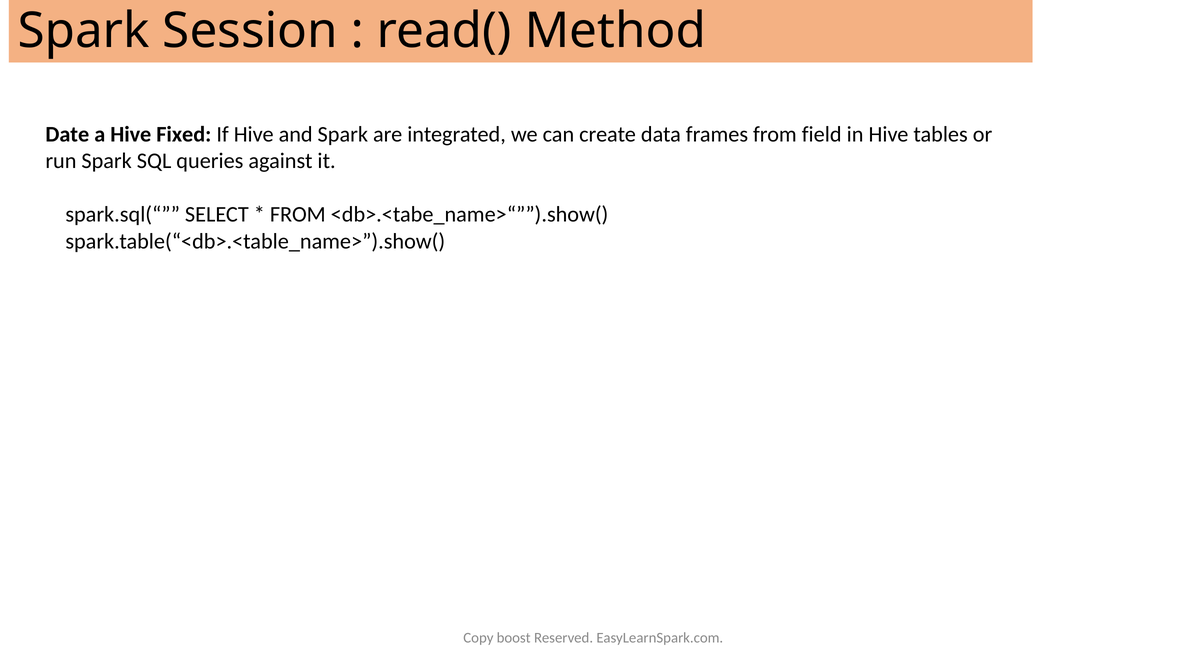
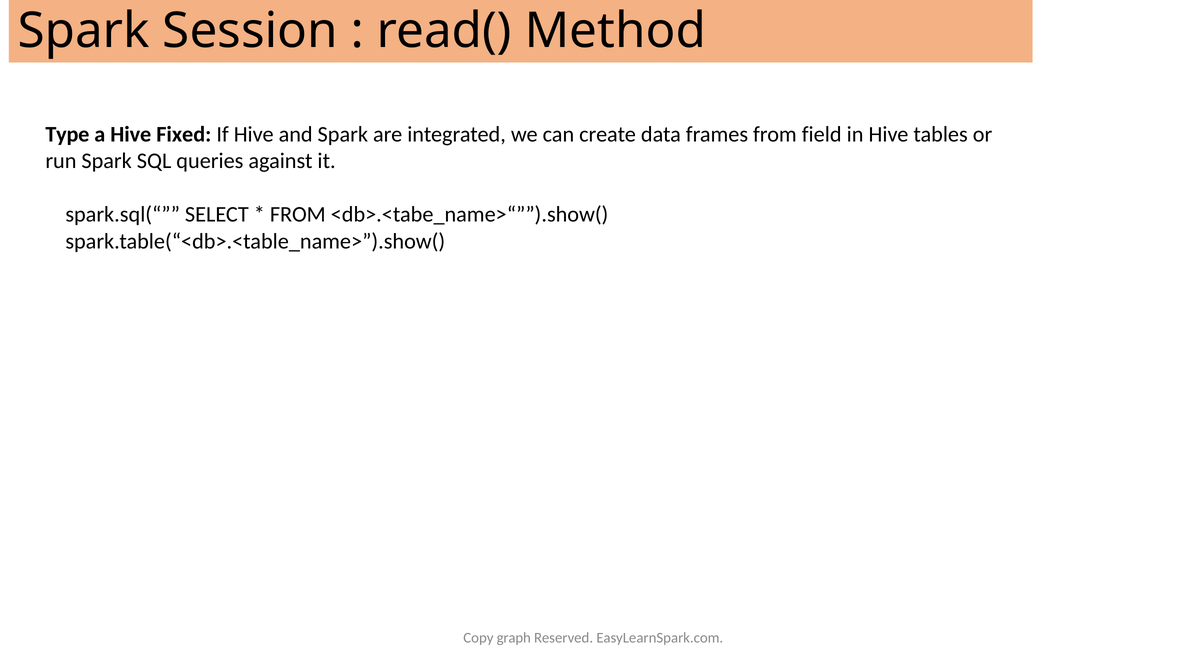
Date: Date -> Type
boost: boost -> graph
